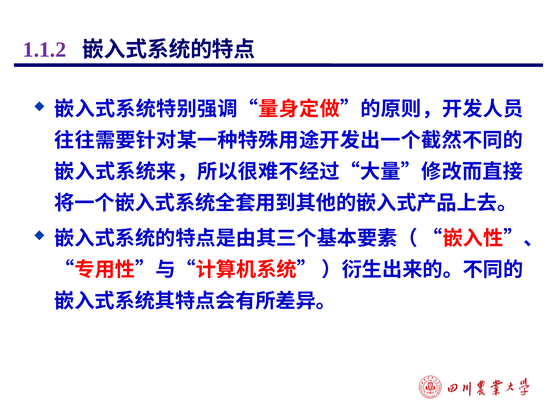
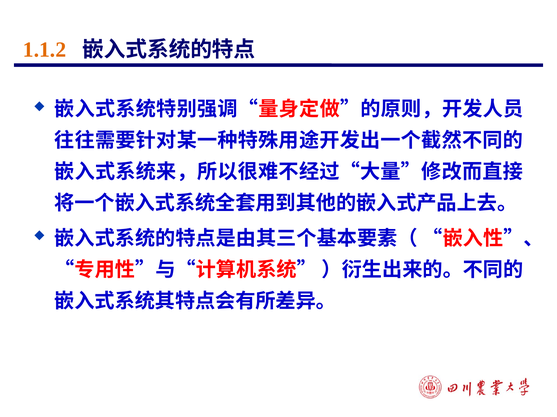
1.1.2 colour: purple -> orange
